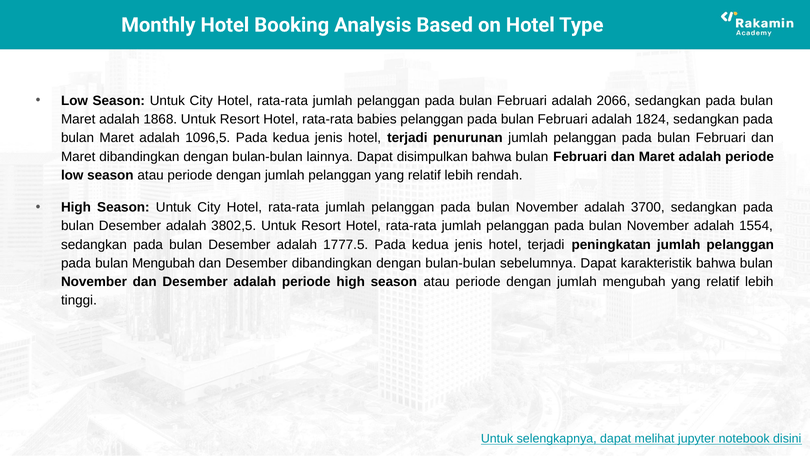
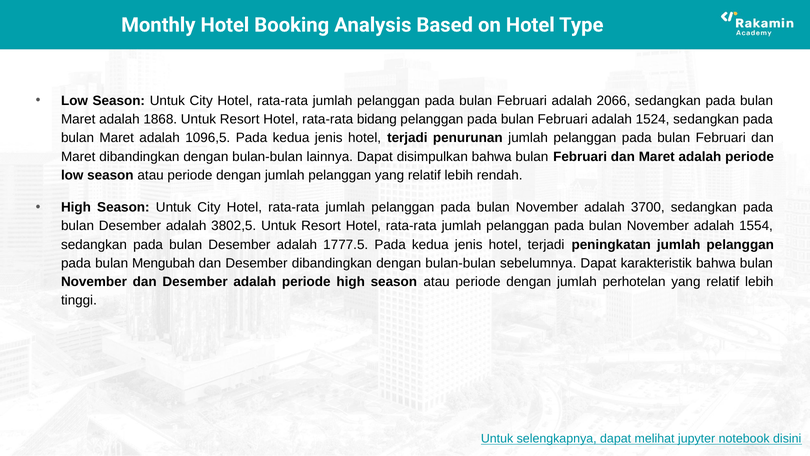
babies: babies -> bidang
1824: 1824 -> 1524
jumlah mengubah: mengubah -> perhotelan
